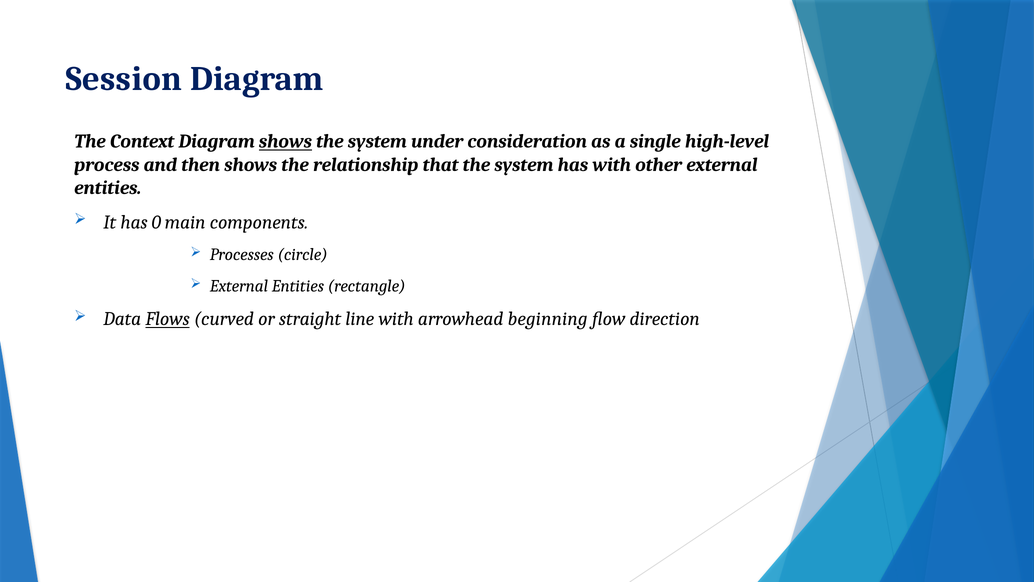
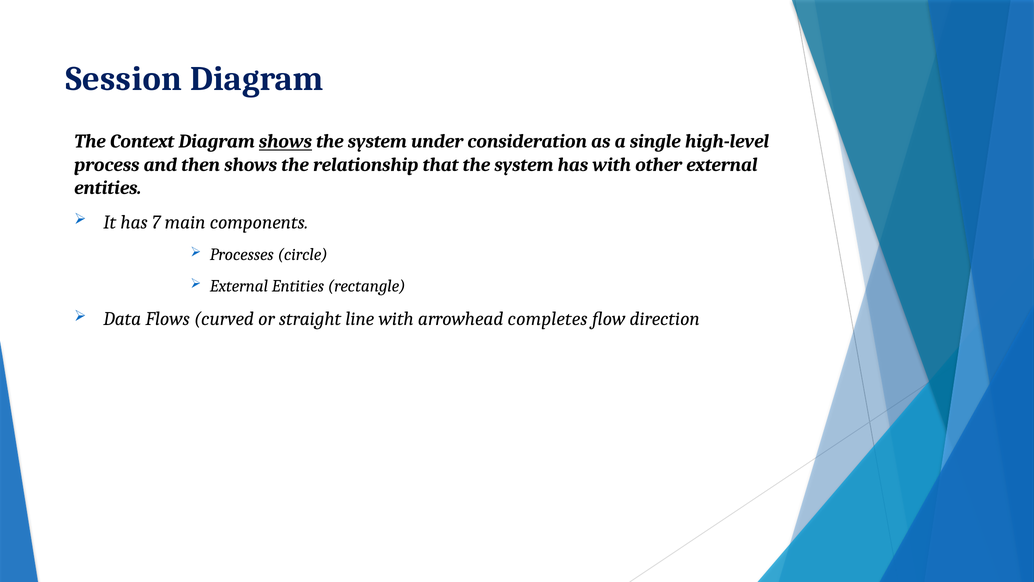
0: 0 -> 7
Flows underline: present -> none
beginning: beginning -> completes
